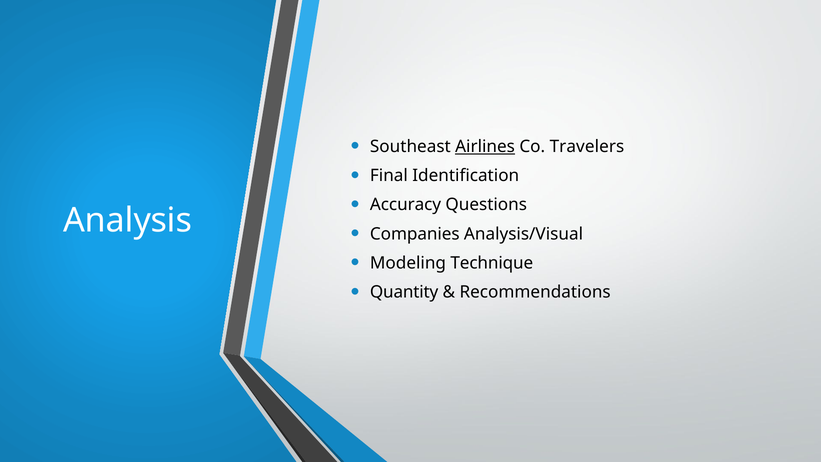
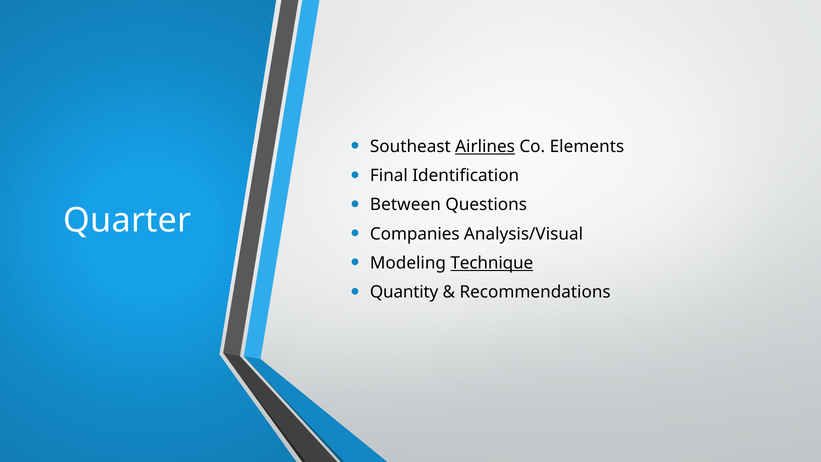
Travelers: Travelers -> Elements
Accuracy: Accuracy -> Between
Analysis: Analysis -> Quarter
Technique underline: none -> present
